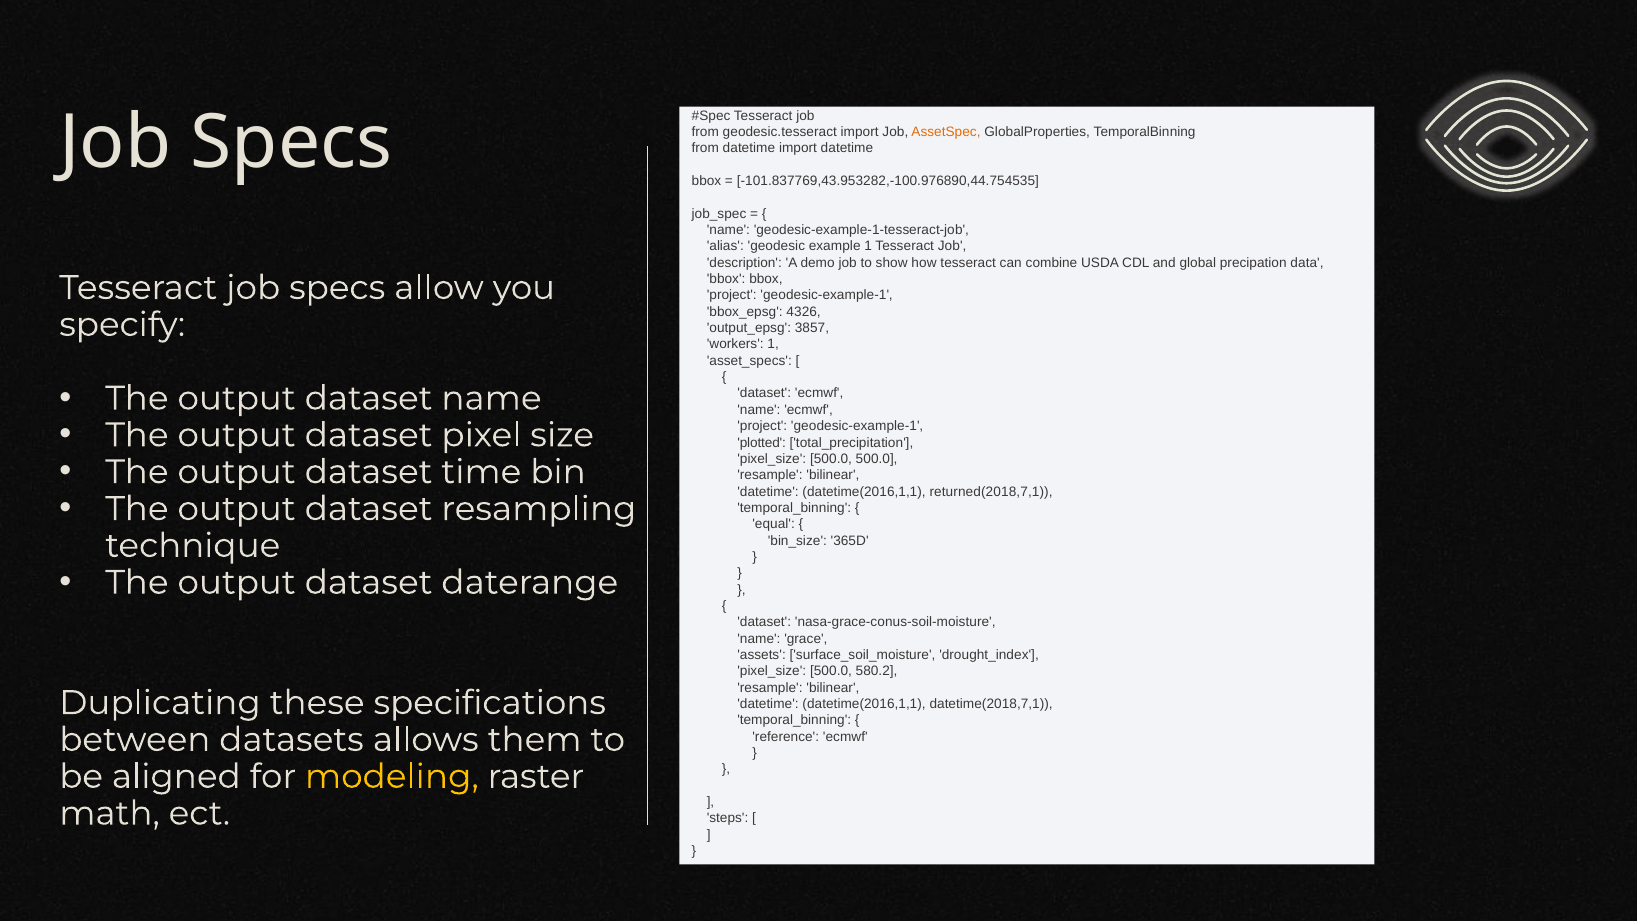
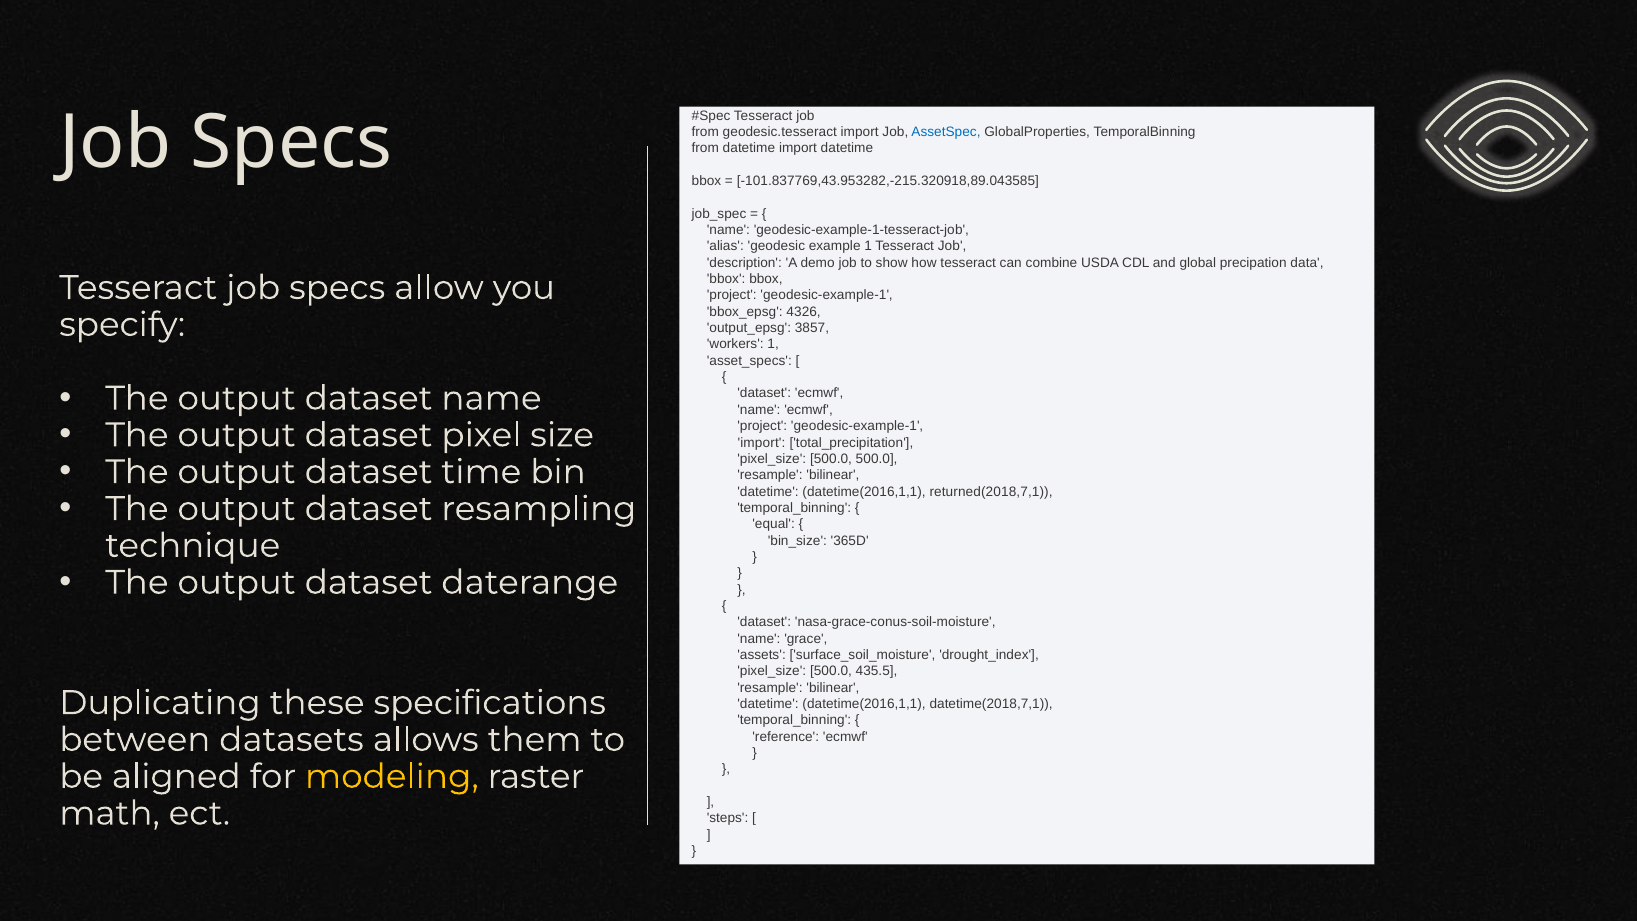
AssetSpec colour: orange -> blue
-101.837769,43.953282,-100.976890,44.754535: -101.837769,43.953282,-100.976890,44.754535 -> -101.837769,43.953282,-215.320918,89.043585
plotted at (762, 442): plotted -> import
580.2: 580.2 -> 435.5
